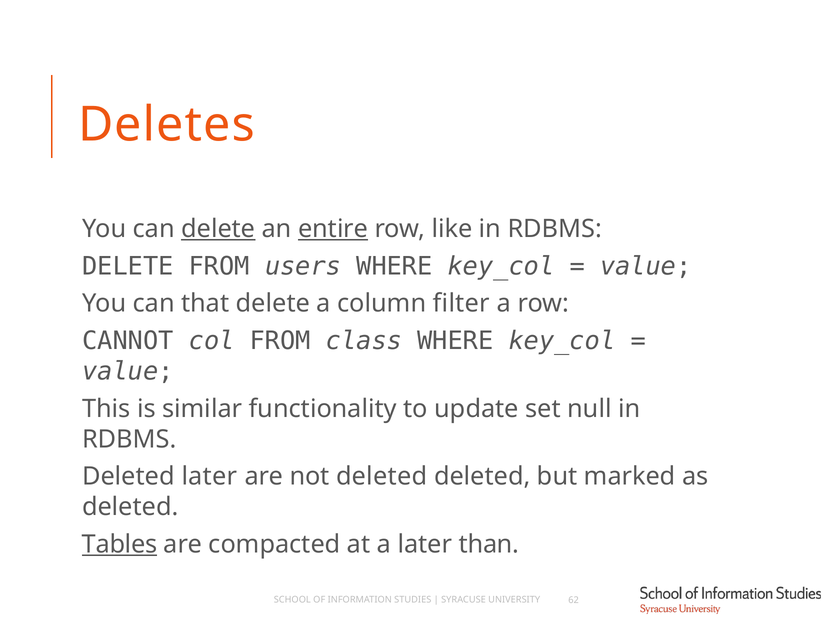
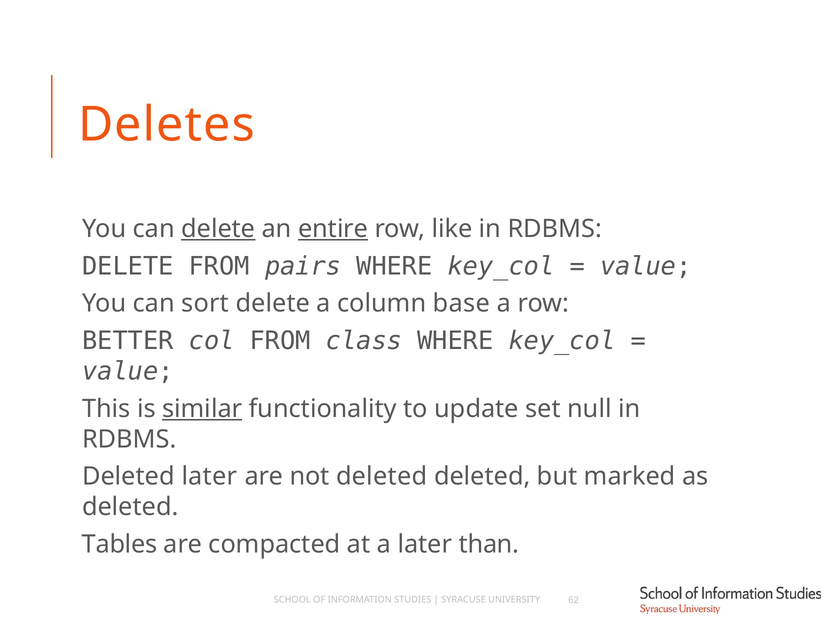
users: users -> pairs
that: that -> sort
filter: filter -> base
CANNOT: CANNOT -> BETTER
similar underline: none -> present
Tables underline: present -> none
